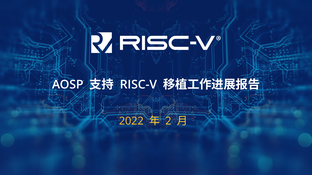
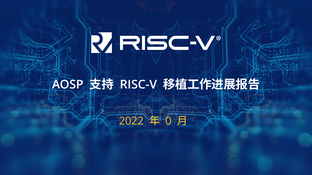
2: 2 -> 0
